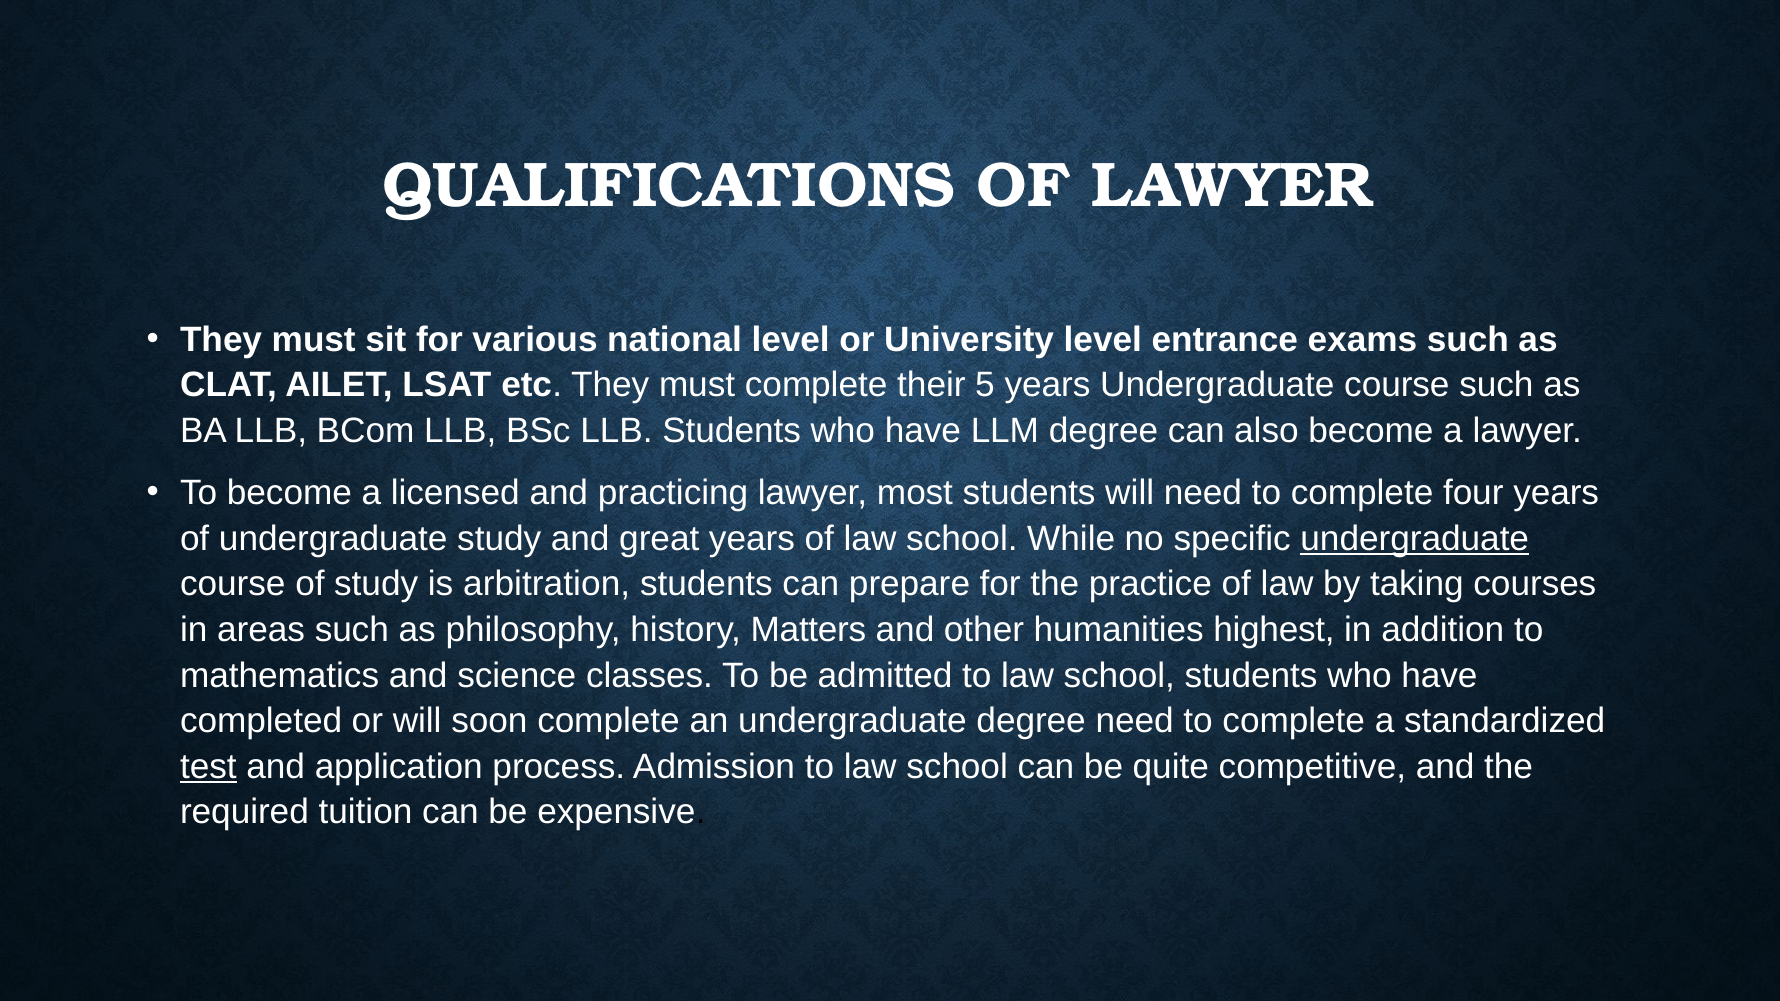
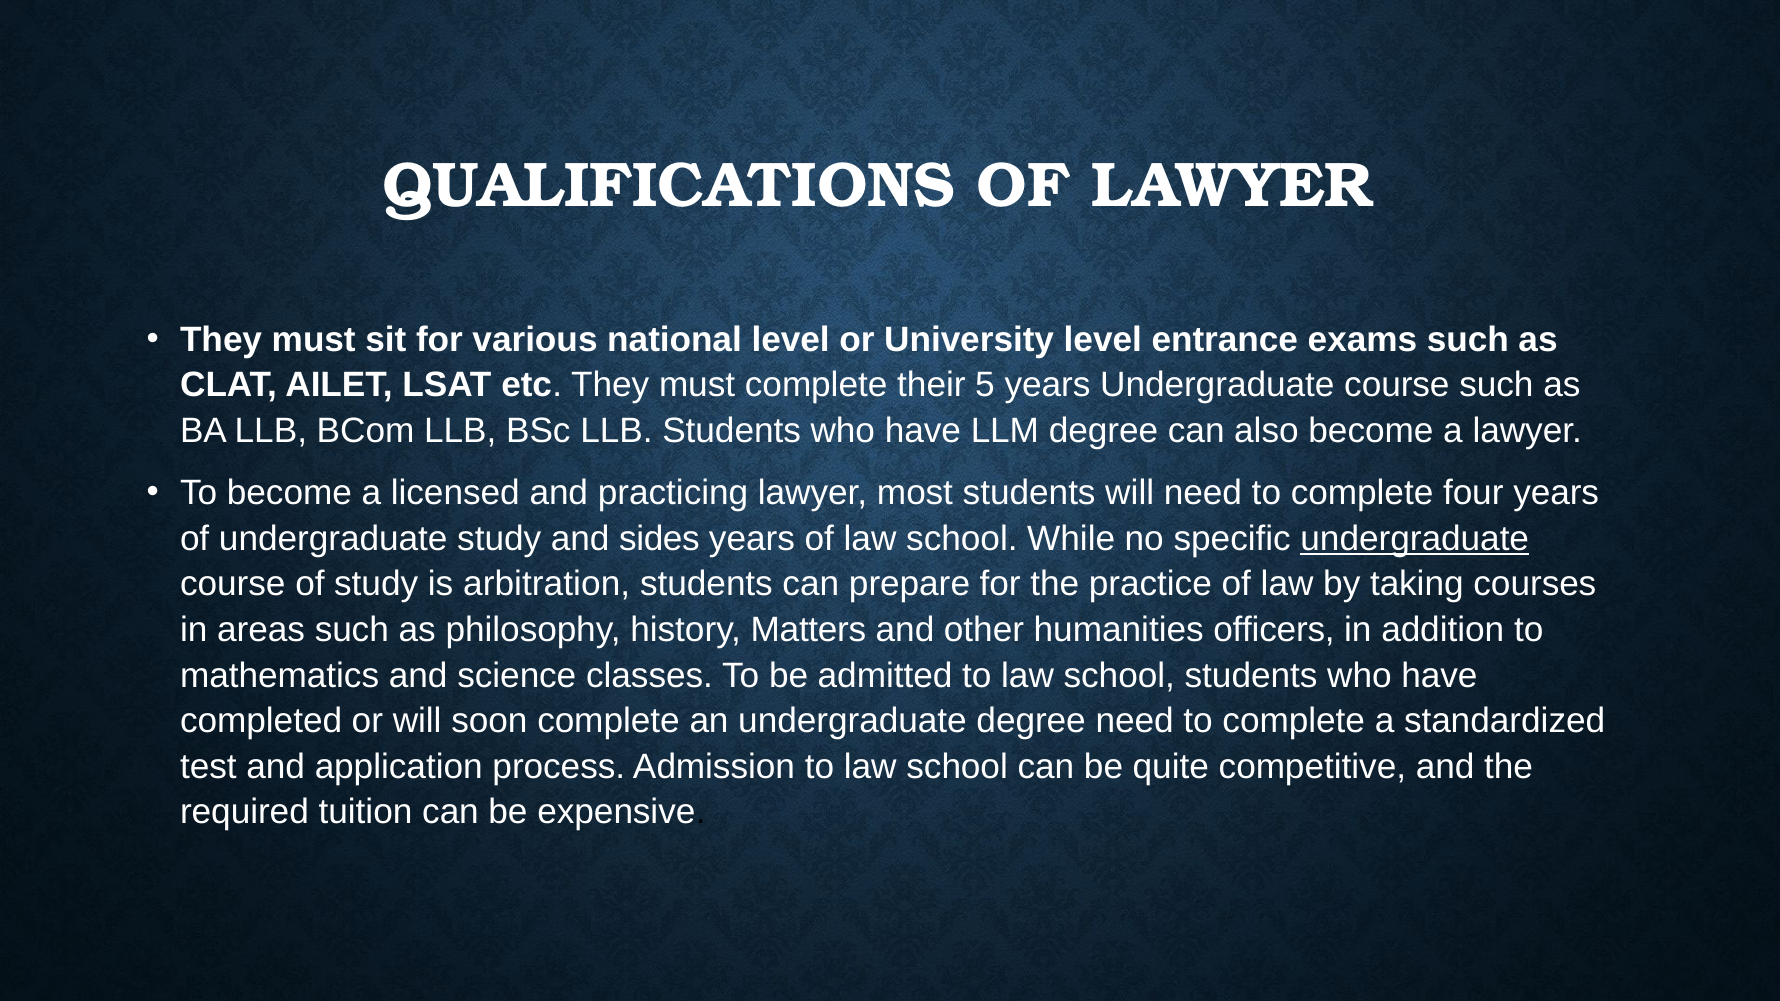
great: great -> sides
highest: highest -> officers
test underline: present -> none
